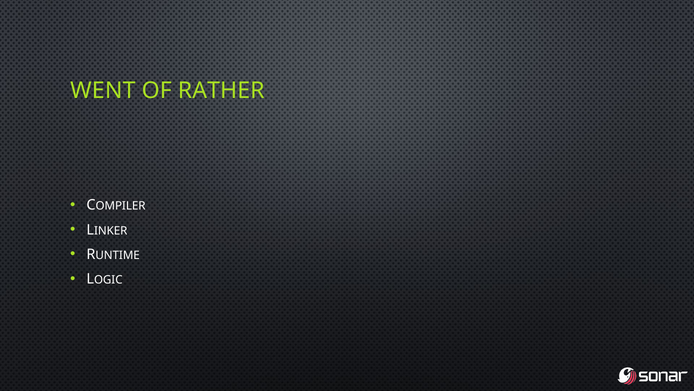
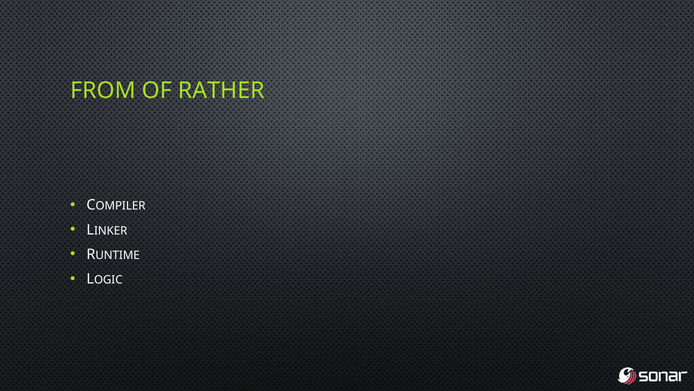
WENT: WENT -> FROM
